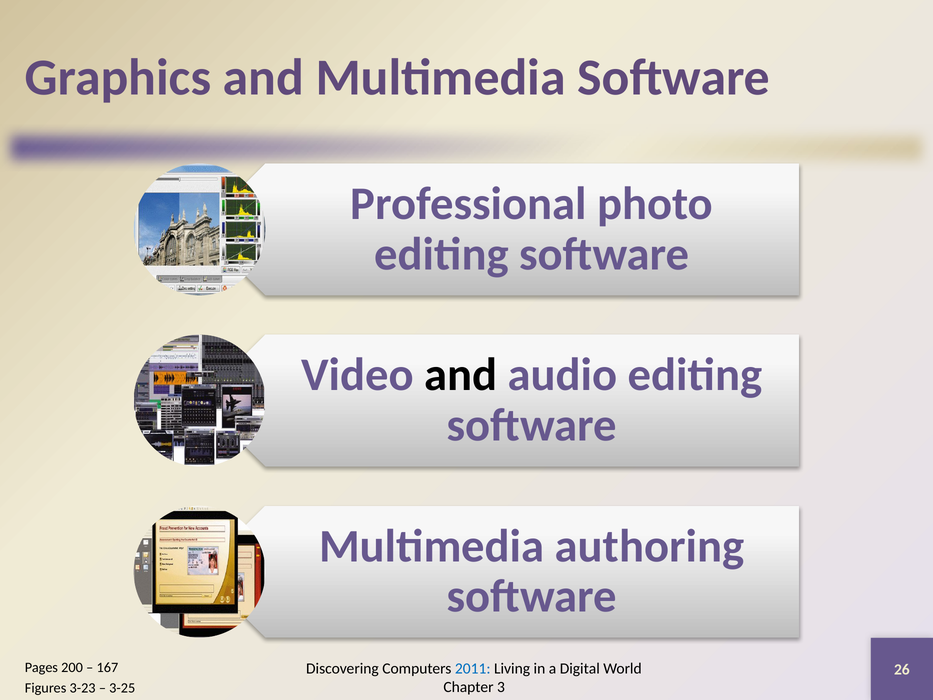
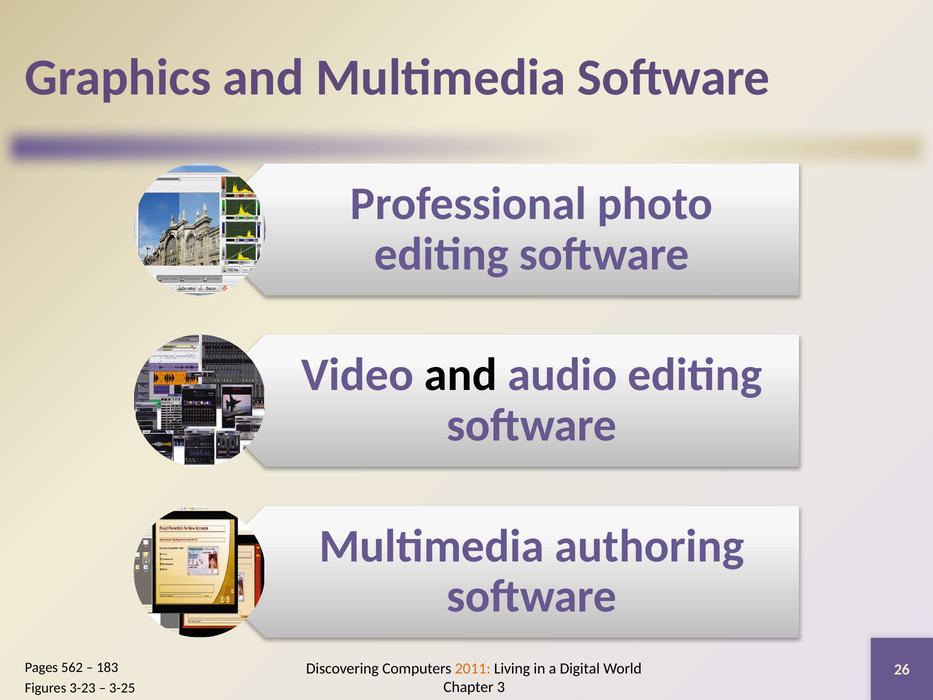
200: 200 -> 562
167: 167 -> 183
2011 colour: blue -> orange
